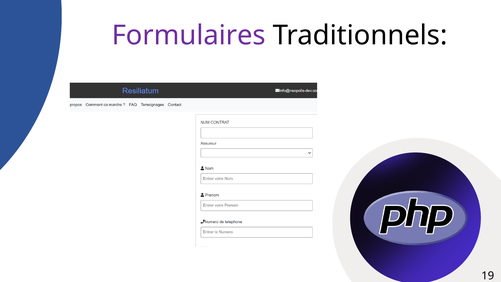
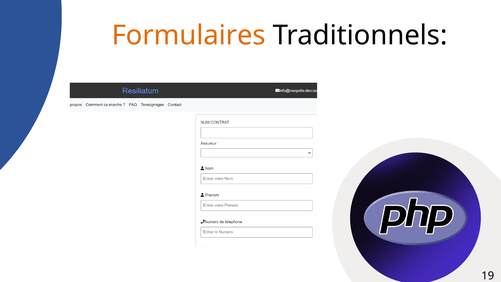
Formulaires colour: purple -> orange
